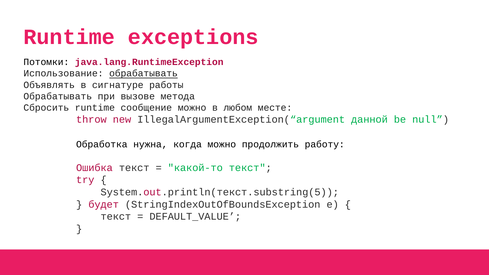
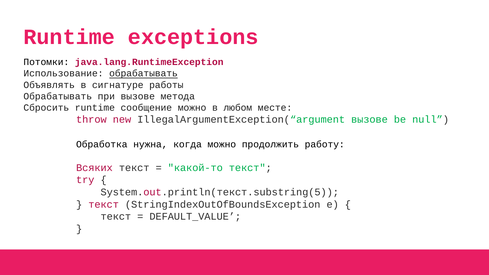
IllegalArgumentException(“argument данной: данной -> вызове
Ошибка: Ошибка -> Всяких
будет at (104, 204): будет -> текст
